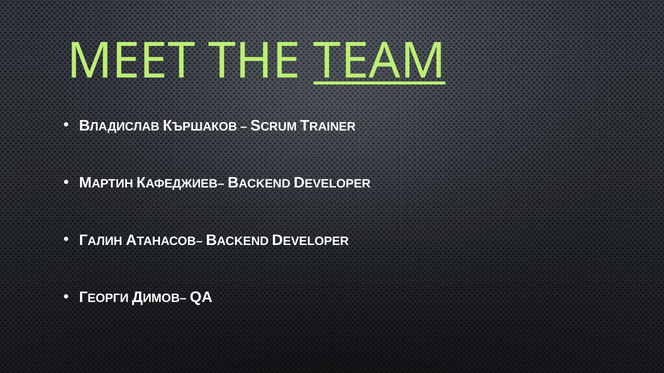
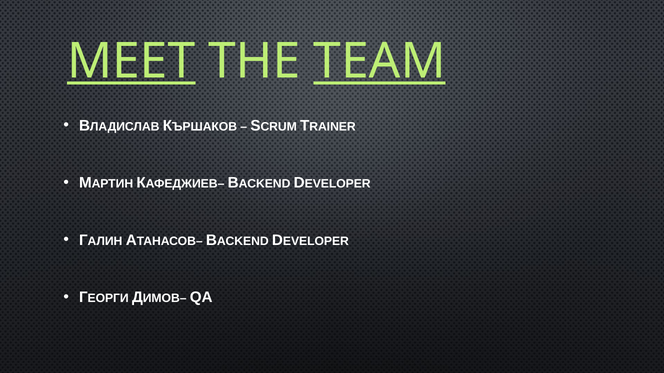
MEET underline: none -> present
